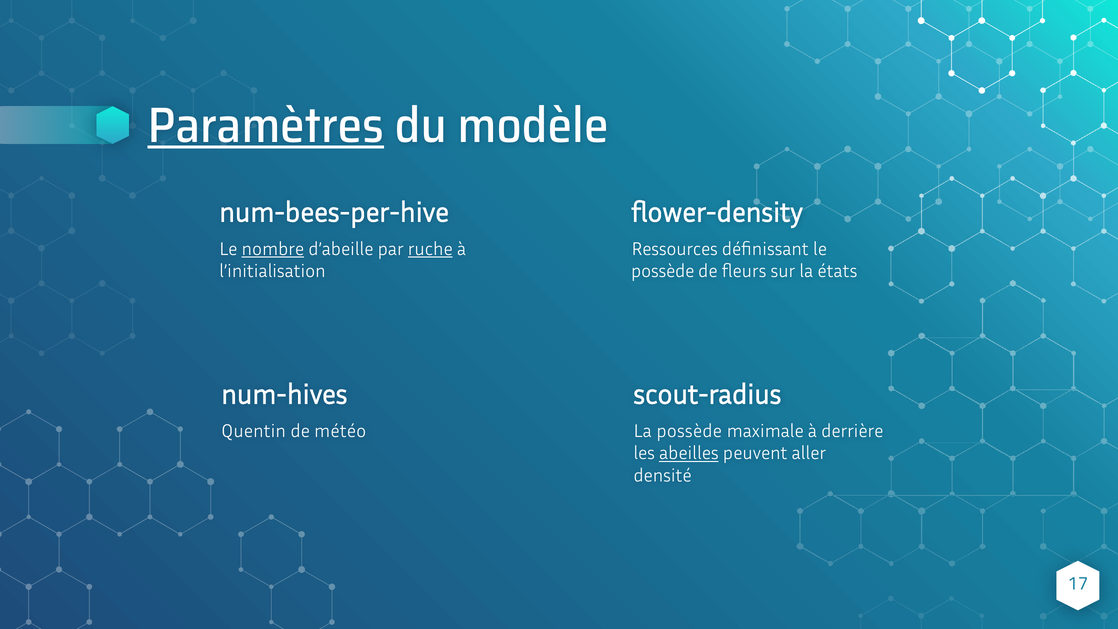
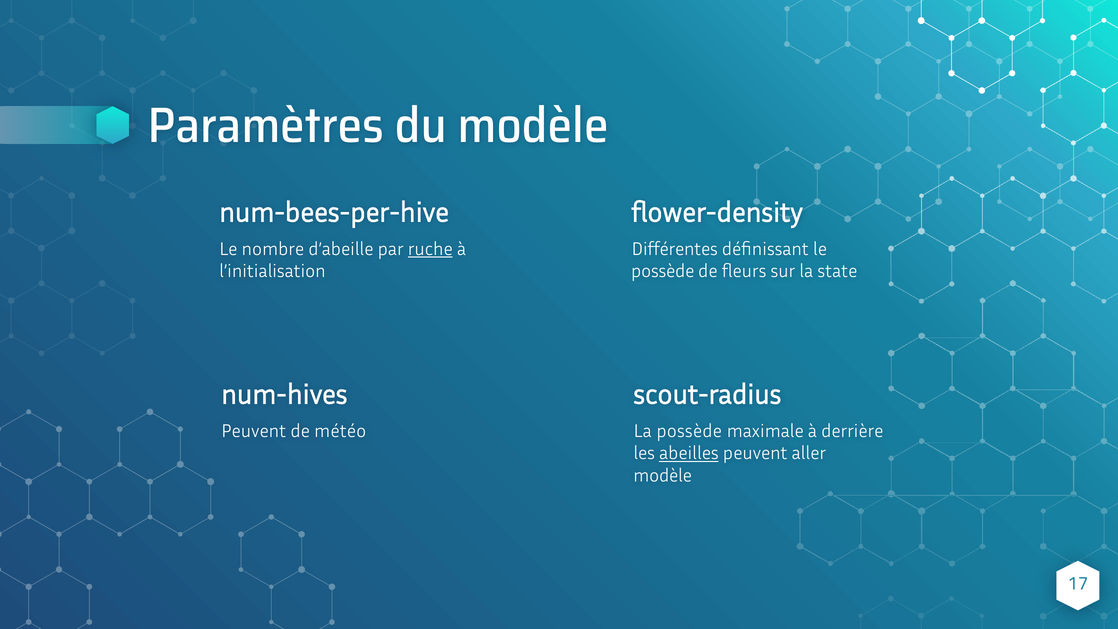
Paramètres underline: present -> none
nombre underline: present -> none
Ressources: Ressources -> Différentes
états: états -> state
Quentin at (254, 431): Quentin -> Peuvent
densité at (662, 476): densité -> modèle
